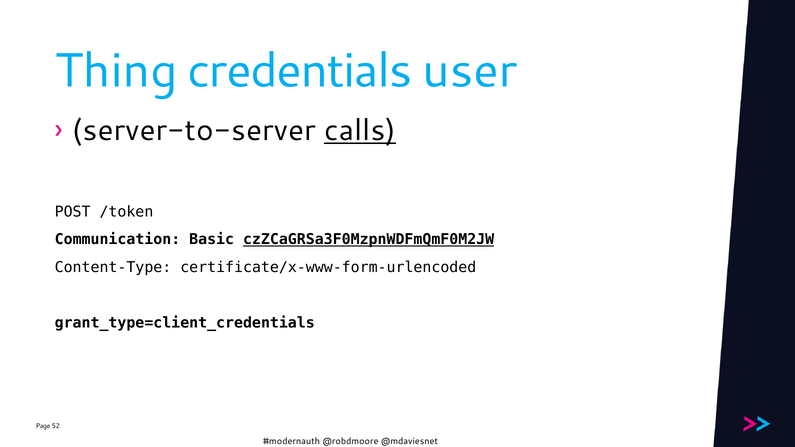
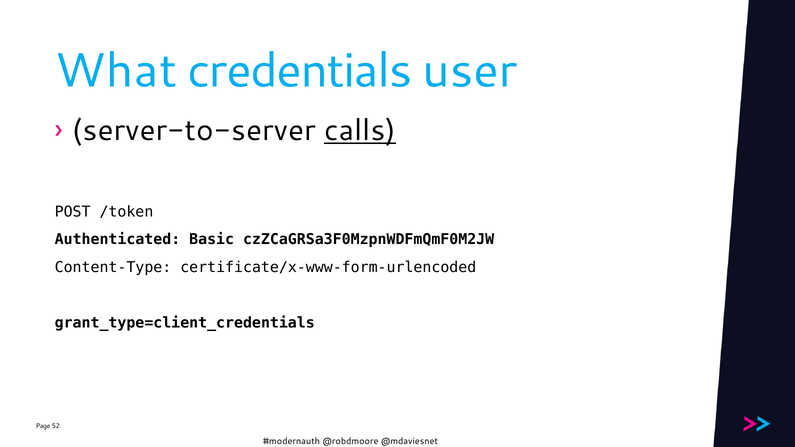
Thing: Thing -> What
Communication: Communication -> Authenticated
czZCaGRSa3F0MzpnWDFmQmF0M2JW underline: present -> none
